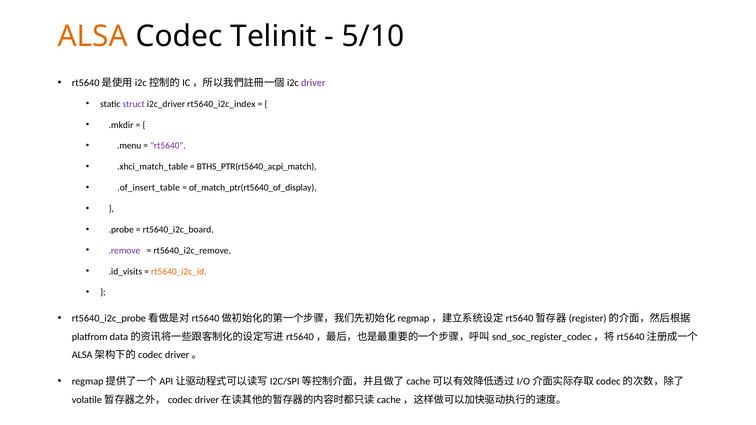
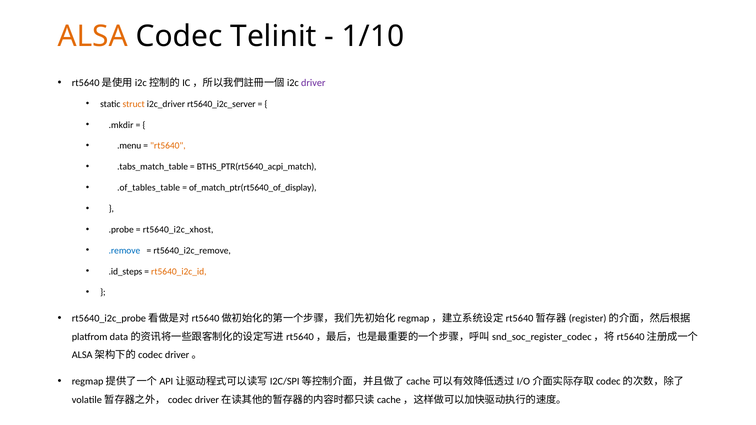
5/10: 5/10 -> 1/10
struct colour: purple -> orange
rt5640_i2c_index: rt5640_i2c_index -> rt5640_i2c_server
rt5640 colour: purple -> orange
.xhci_match_table: .xhci_match_table -> .tabs_match_table
.of_insert_table: .of_insert_table -> .of_tables_table
rt5640_i2c_board: rt5640_i2c_board -> rt5640_i2c_xhost
.remove colour: purple -> blue
.id_visits: .id_visits -> .id_steps
